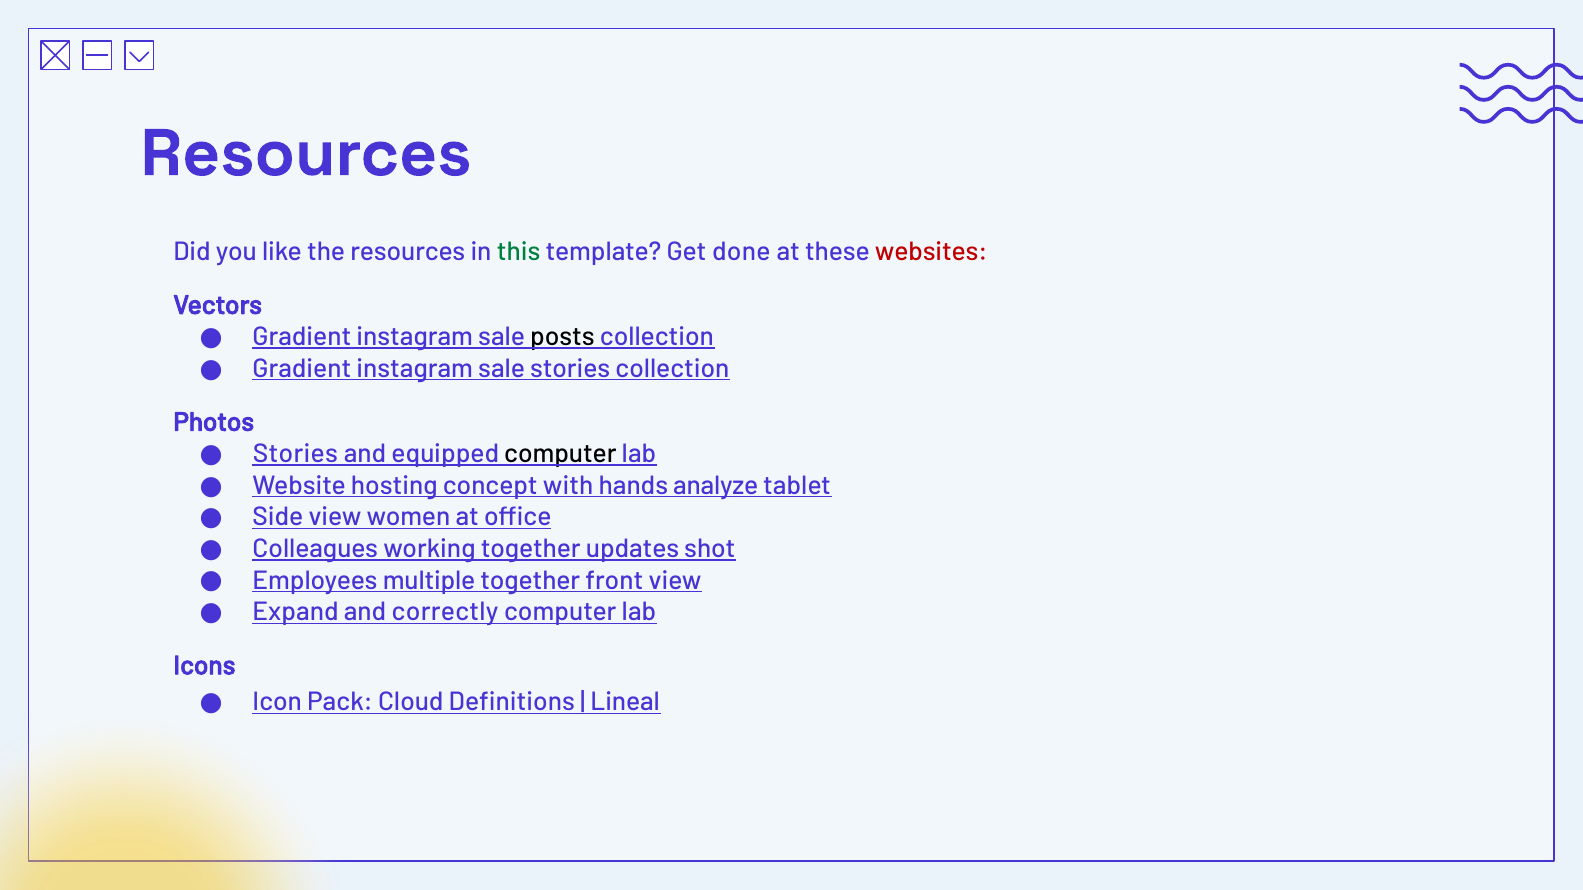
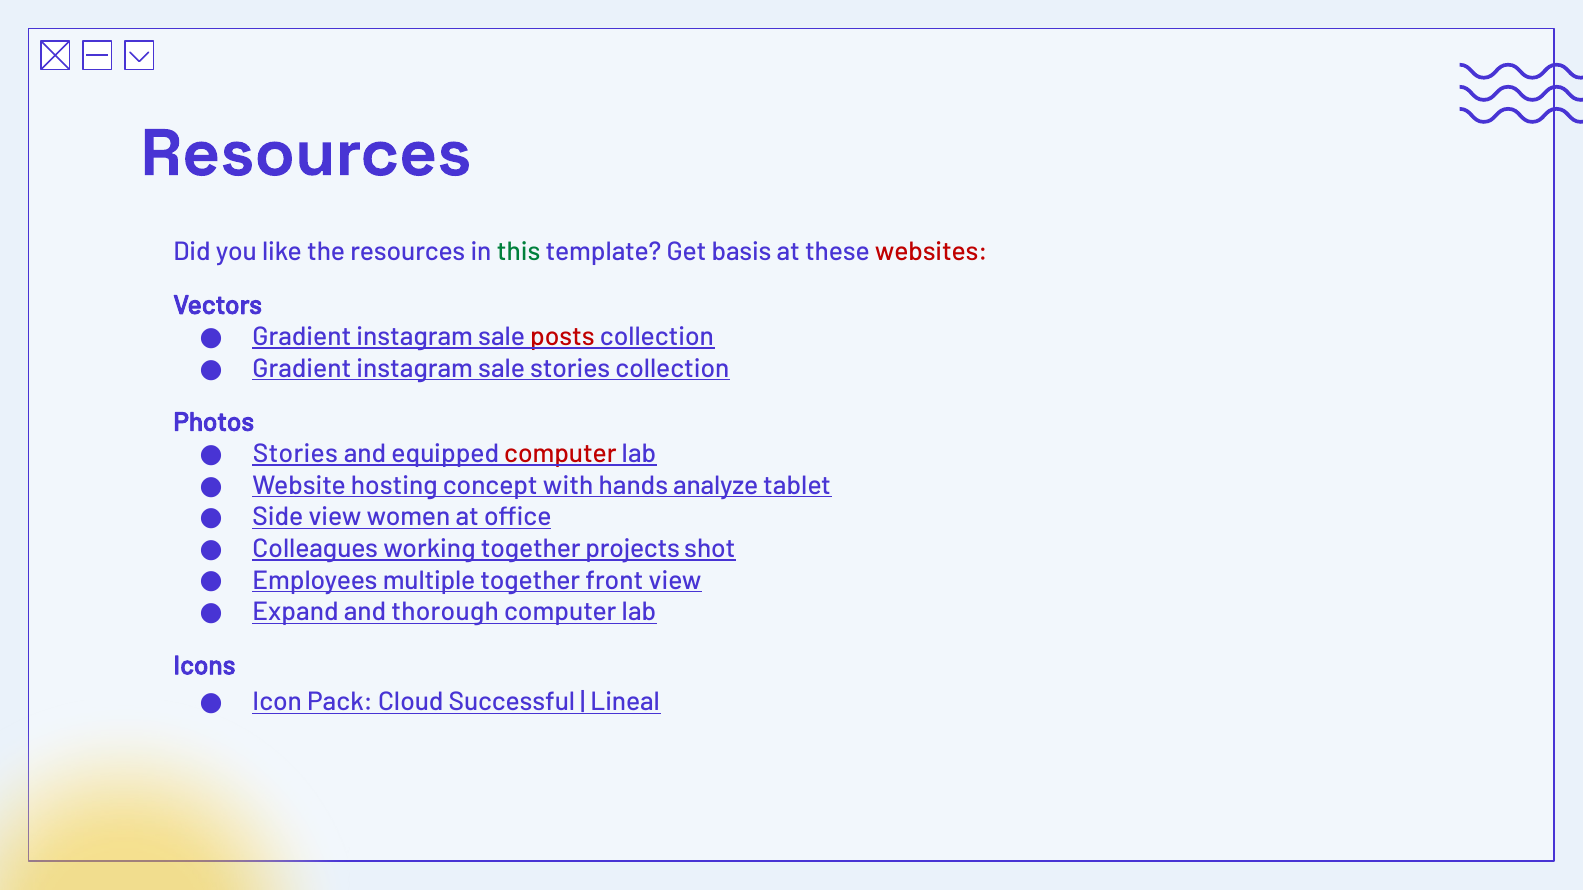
done: done -> basis
posts colour: black -> red
computer at (560, 454) colour: black -> red
updates: updates -> projects
correctly: correctly -> thorough
Definitions: Definitions -> Successful
